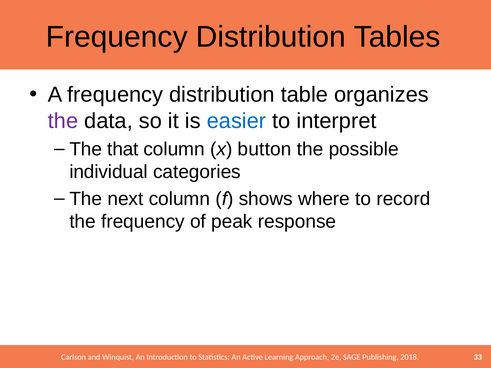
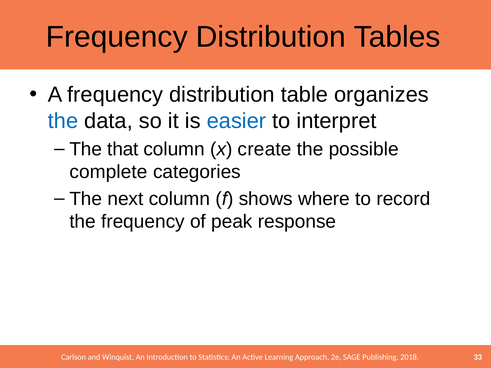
the at (63, 121) colour: purple -> blue
button: button -> create
individual: individual -> complete
